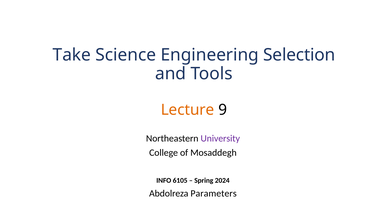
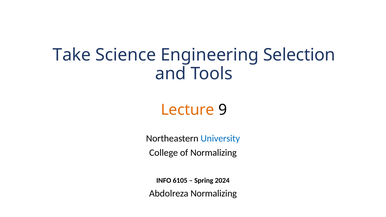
University colour: purple -> blue
of Mosaddegh: Mosaddegh -> Normalizing
Abdolreza Parameters: Parameters -> Normalizing
